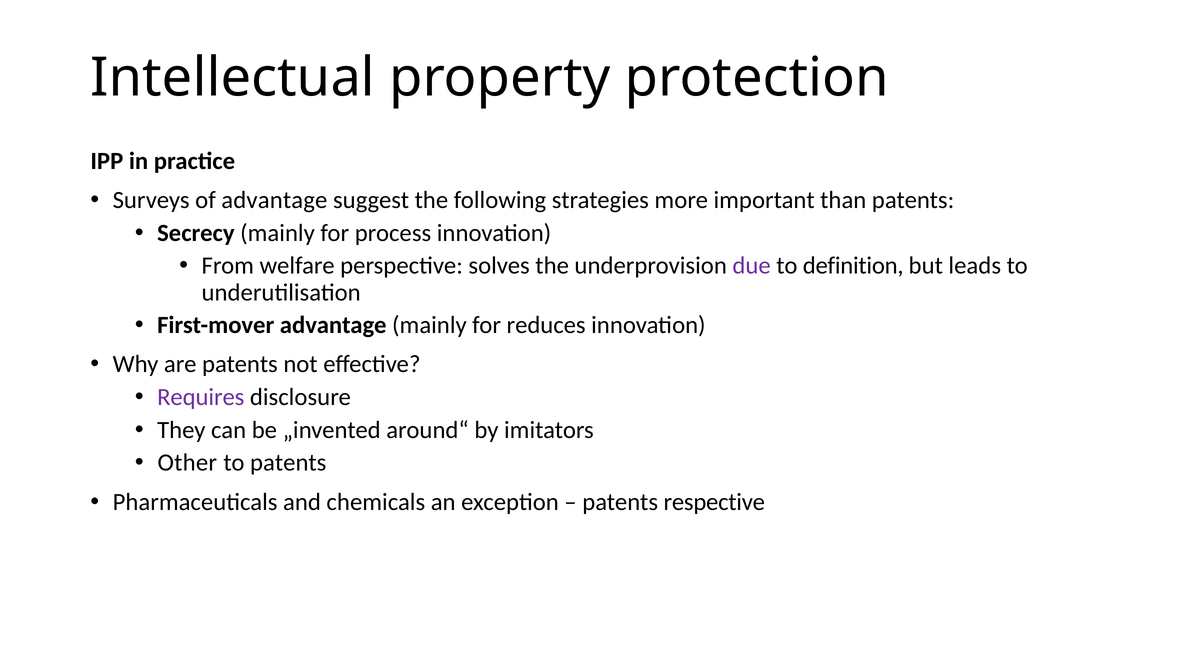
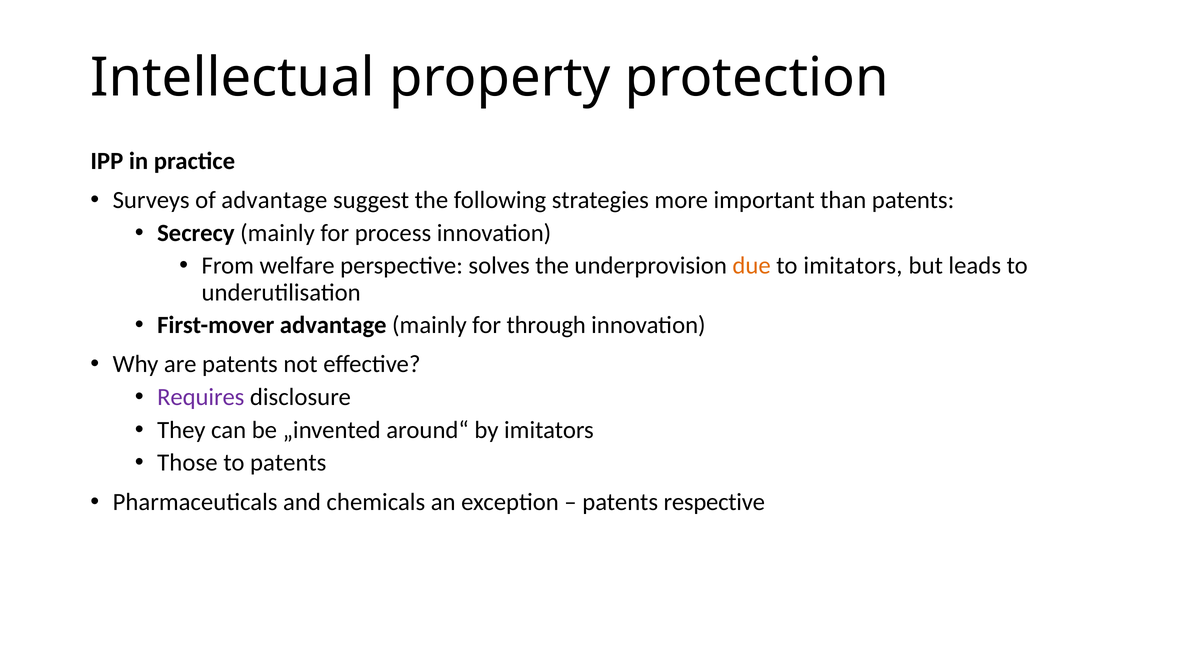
due colour: purple -> orange
to definition: definition -> imitators
reduces: reduces -> through
Other: Other -> Those
